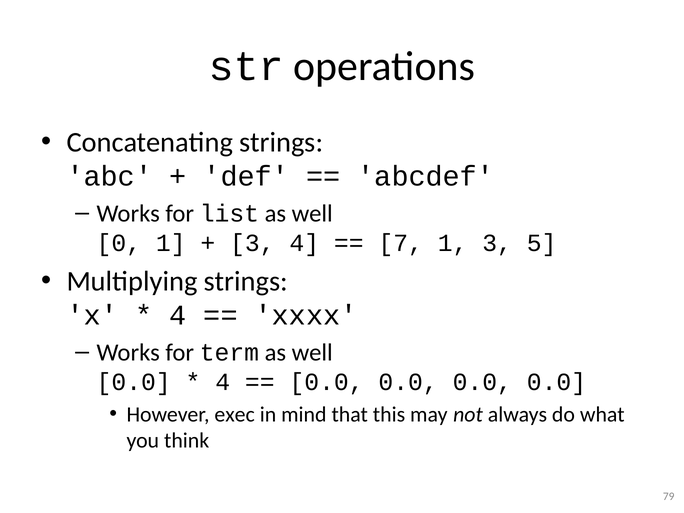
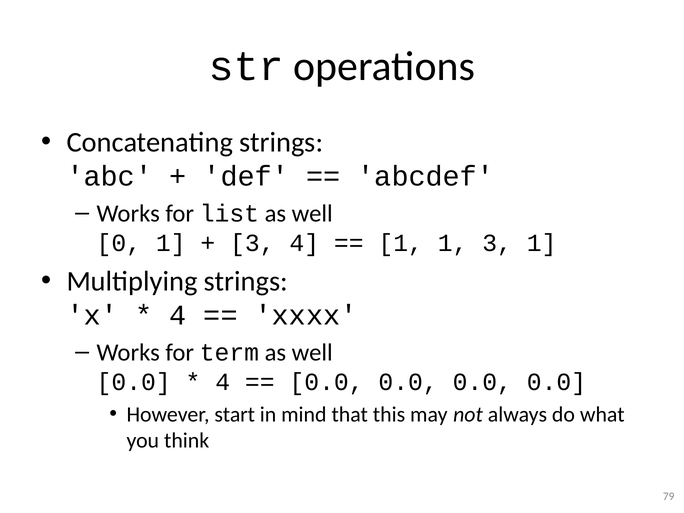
7 at (401, 243): 7 -> 1
3 5: 5 -> 1
exec: exec -> start
